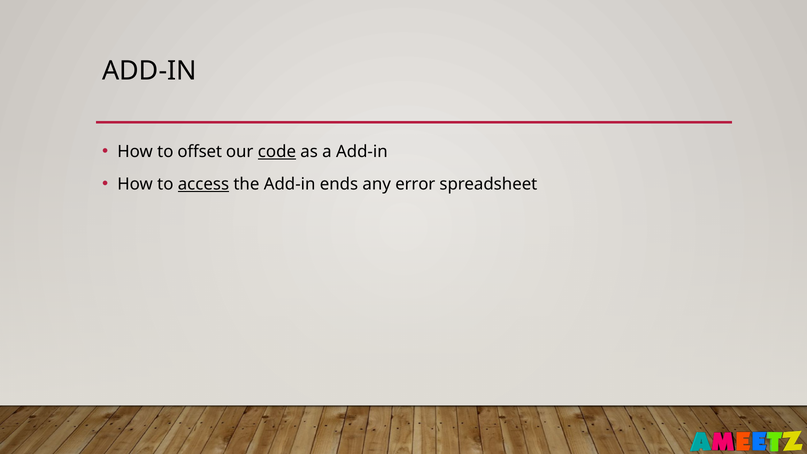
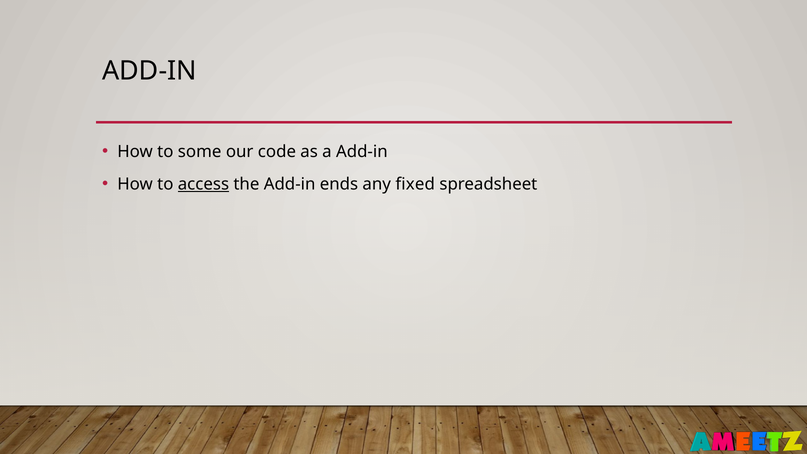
offset: offset -> some
code underline: present -> none
error: error -> fixed
